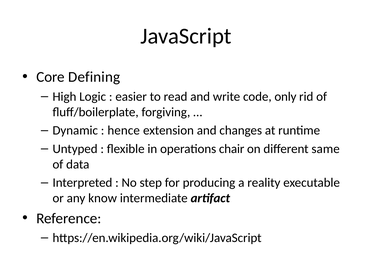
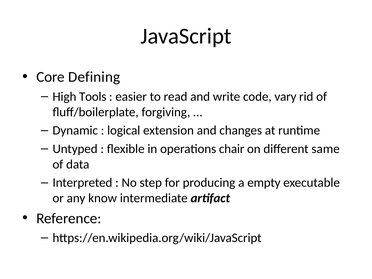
Logic: Logic -> Tools
only: only -> vary
hence: hence -> logical
reality: reality -> empty
